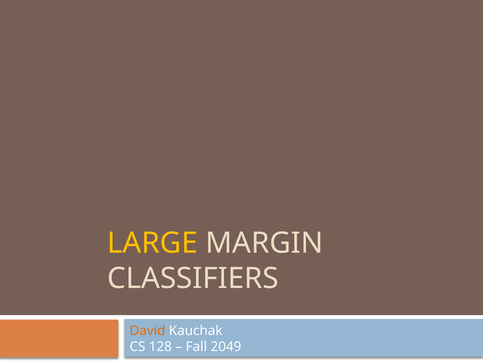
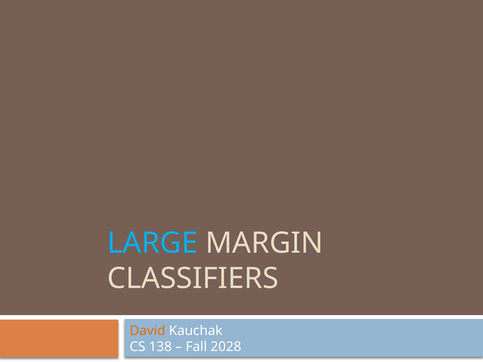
LARGE colour: yellow -> light blue
128: 128 -> 138
2049: 2049 -> 2028
